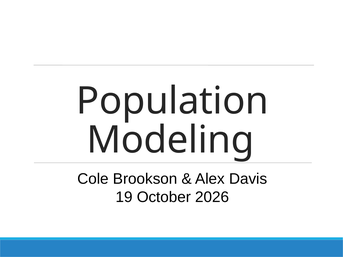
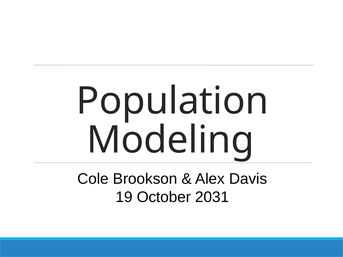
2026: 2026 -> 2031
